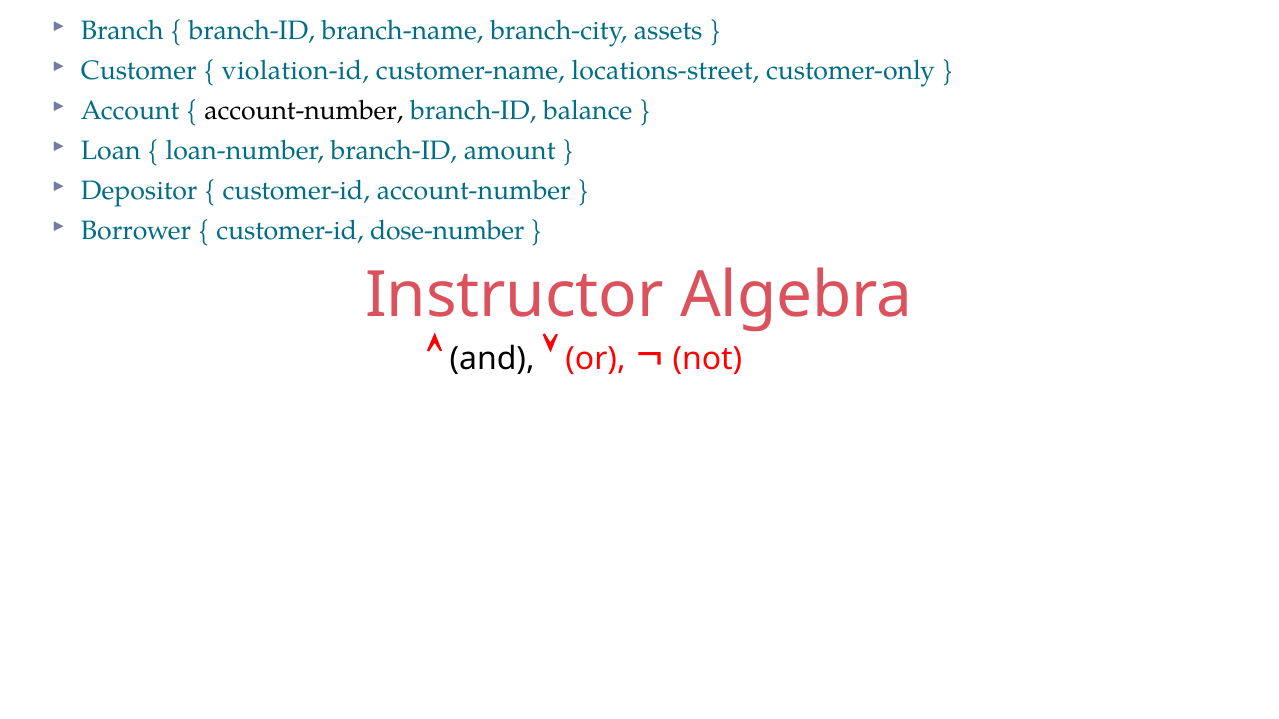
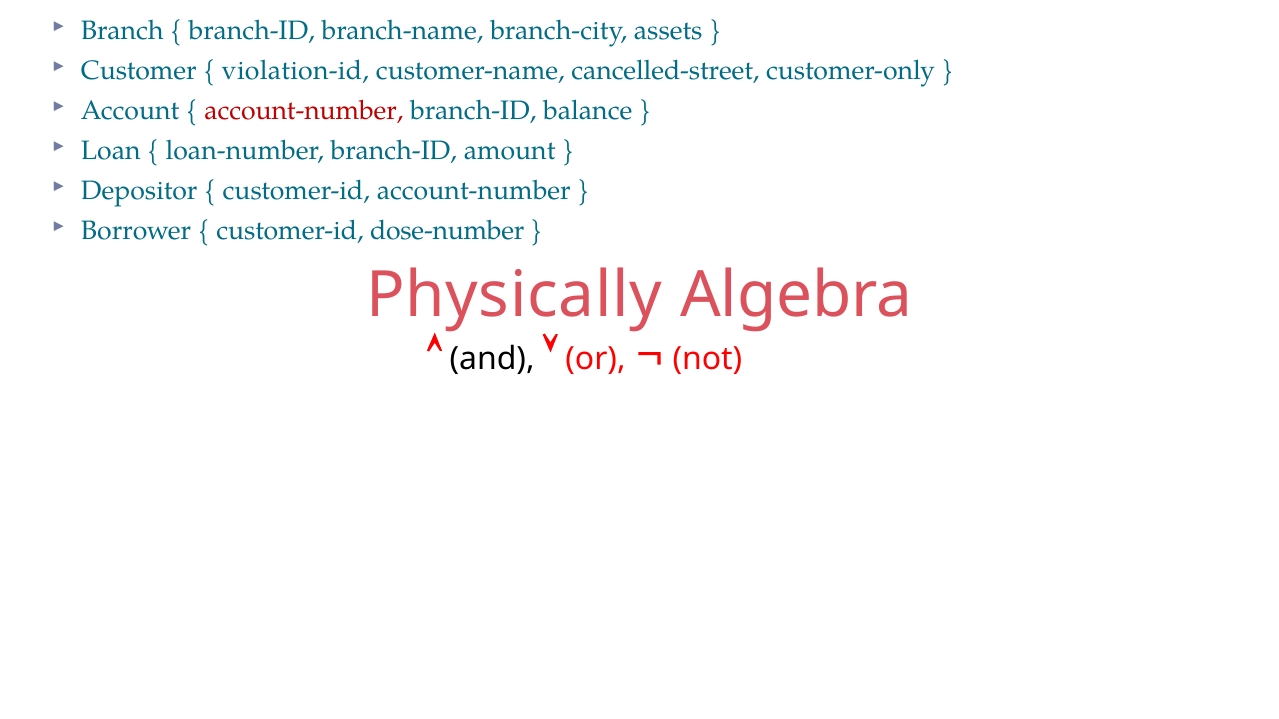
locations-street: locations-street -> cancelled-street
account-number at (304, 111) colour: black -> red
Instructor: Instructor -> Physically
